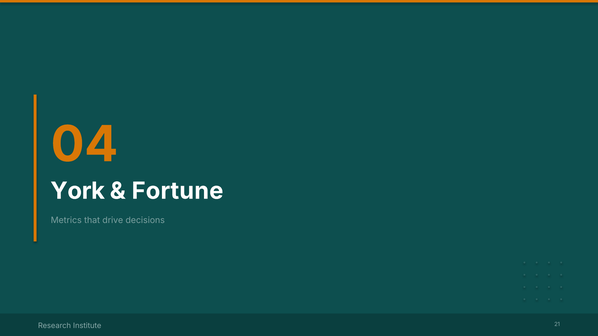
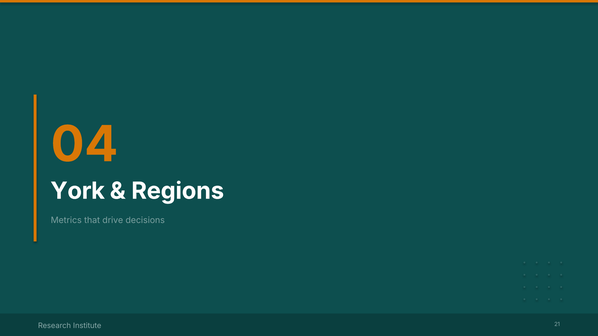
Fortune: Fortune -> Regions
